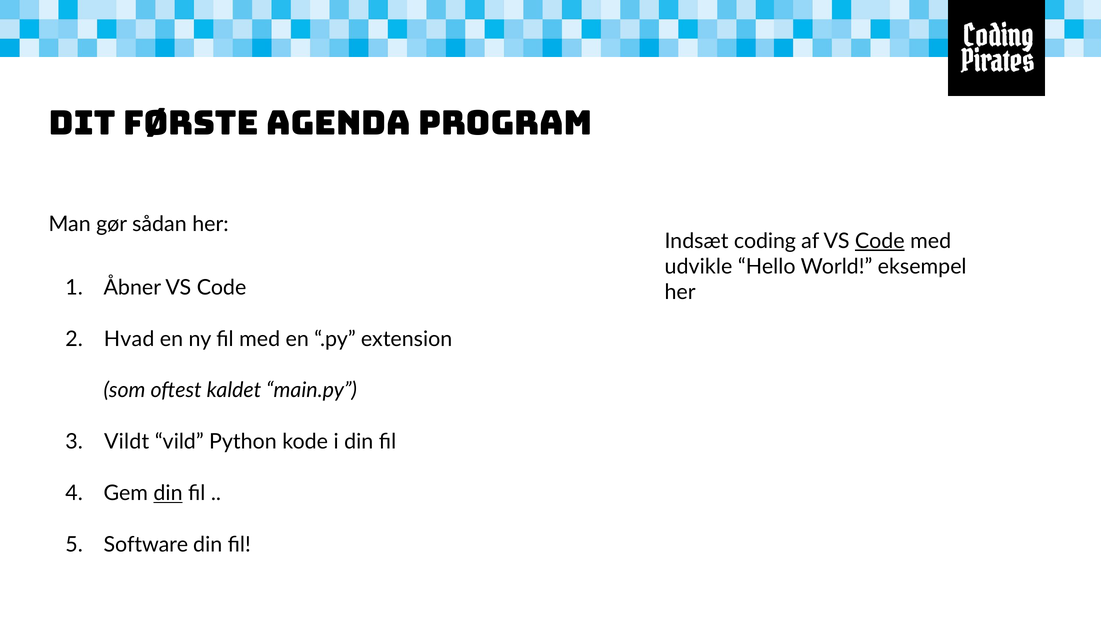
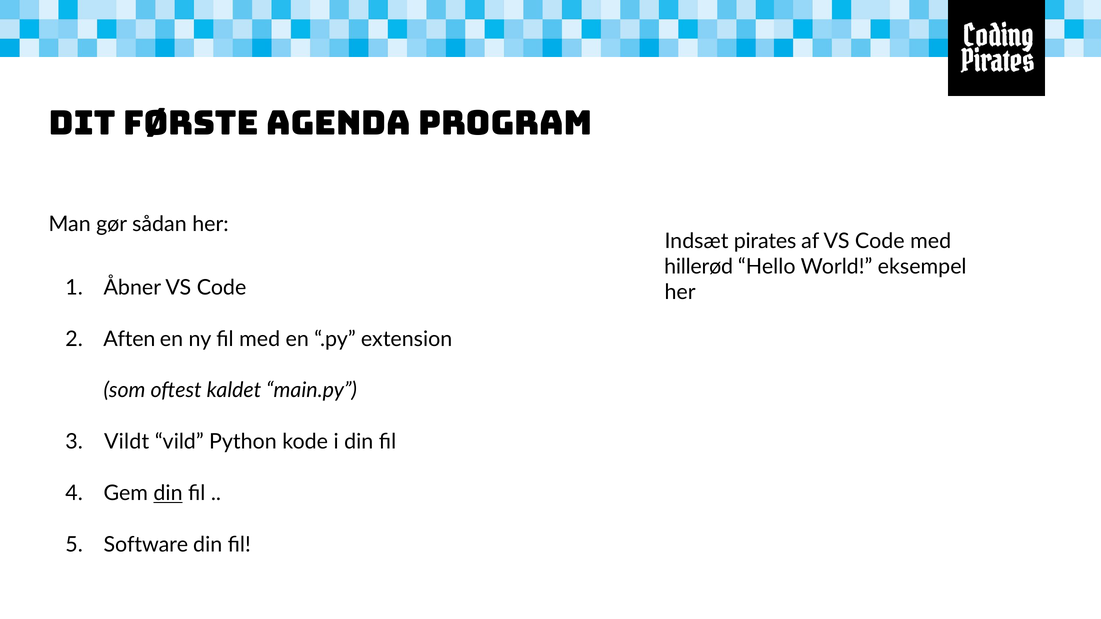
coding: coding -> pirates
Code at (880, 241) underline: present -> none
udvikle: udvikle -> hillerød
Hvad: Hvad -> Aften
